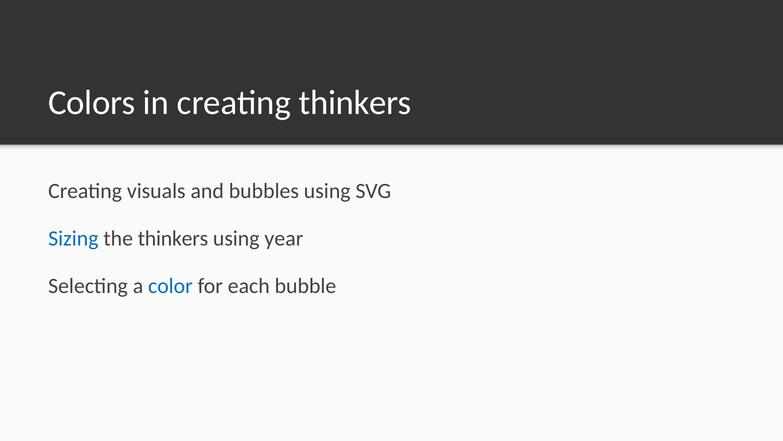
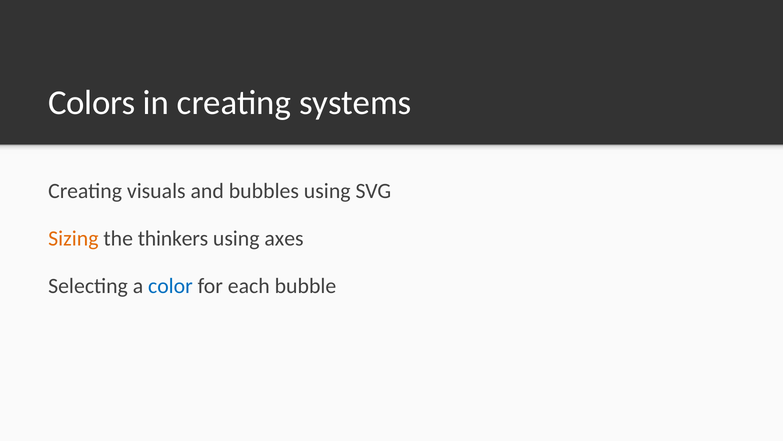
creating thinkers: thinkers -> systems
Sizing colour: blue -> orange
year: year -> axes
